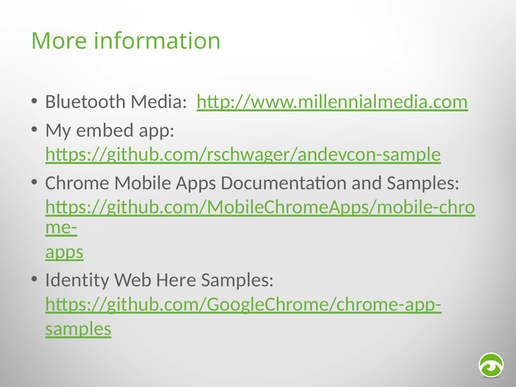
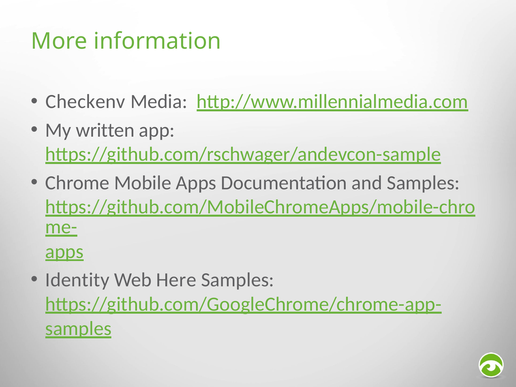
Bluetooth: Bluetooth -> Checkenv
embed: embed -> written
